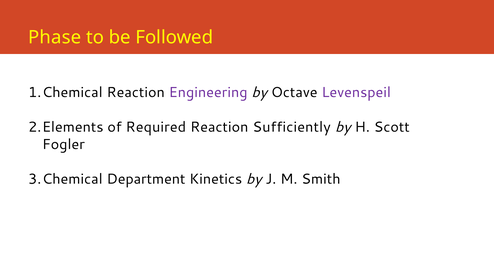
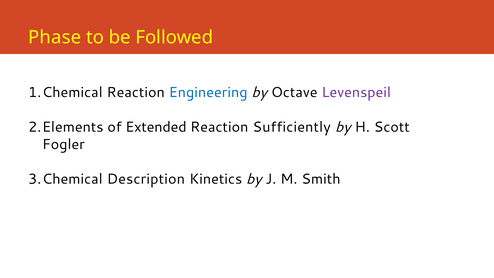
Engineering colour: purple -> blue
Required: Required -> Extended
Department: Department -> Description
